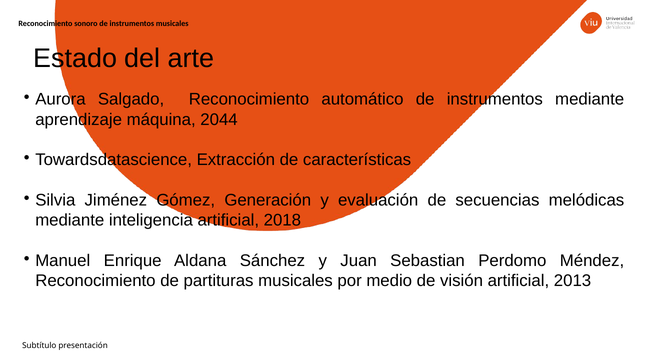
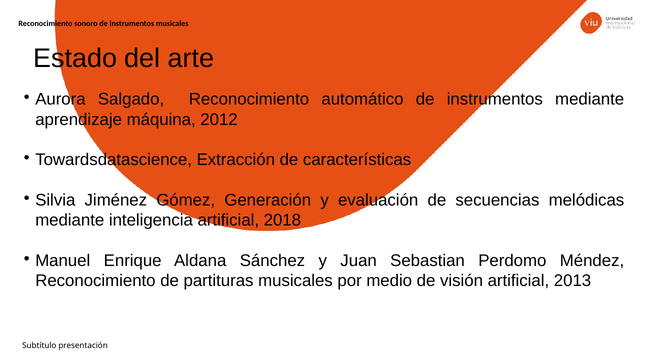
2044: 2044 -> 2012
